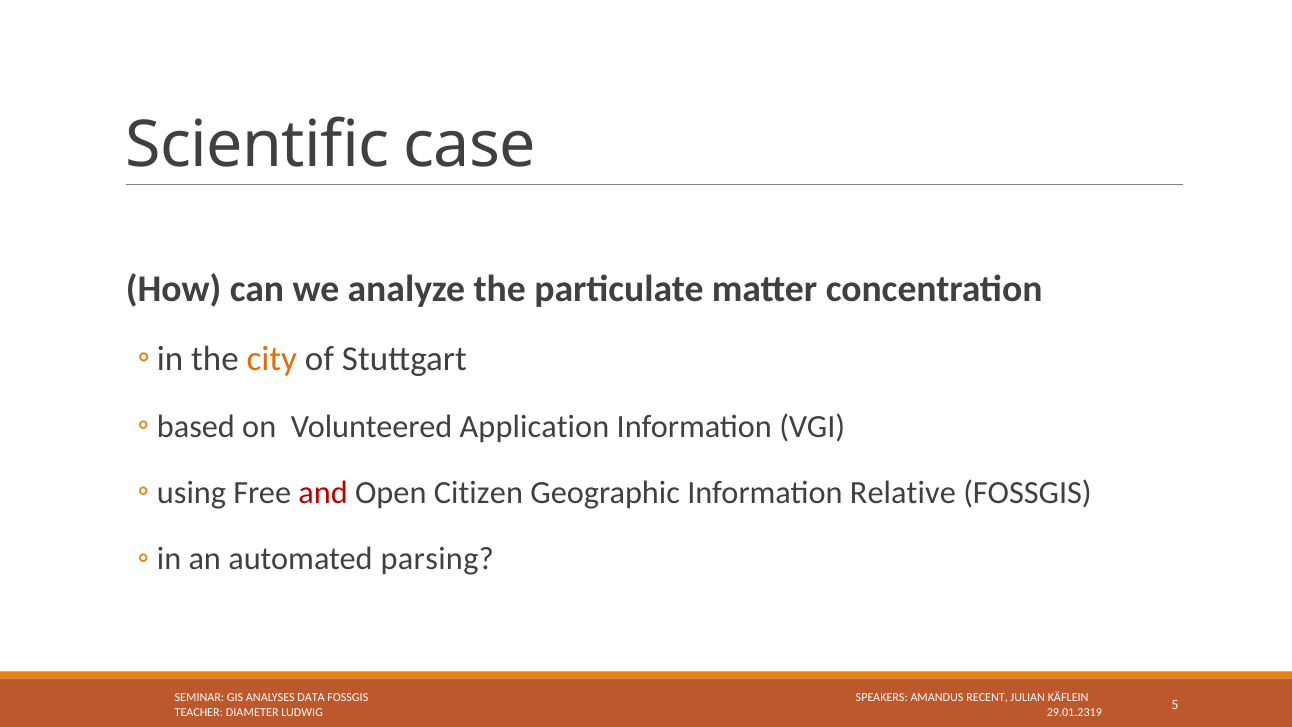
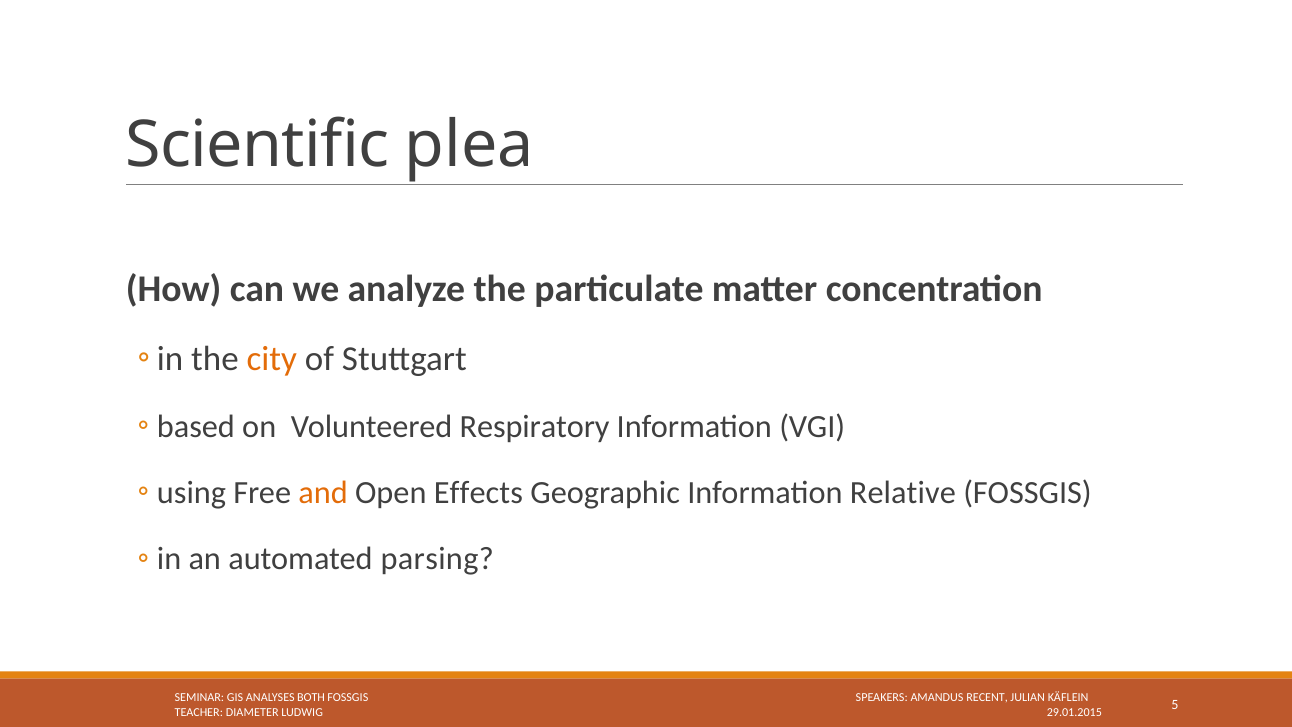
case: case -> plea
Application: Application -> Respiratory
and colour: red -> orange
Citizen: Citizen -> Effects
DATA: DATA -> BOTH
29.01.2319: 29.01.2319 -> 29.01.2015
